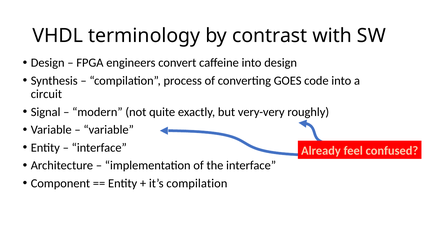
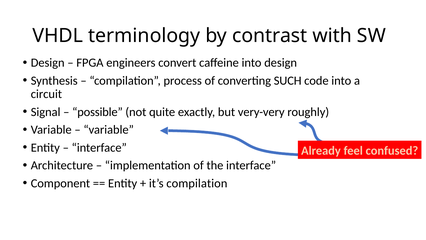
GOES: GOES -> SUCH
modern: modern -> possible
